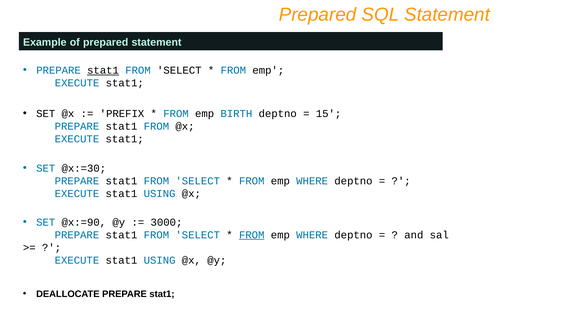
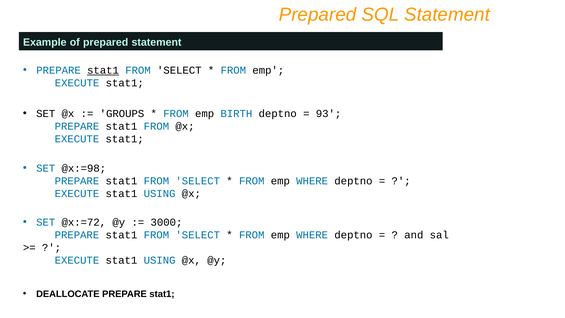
PREFIX: PREFIX -> GROUPS
15: 15 -> 93
@x:=30: @x:=30 -> @x:=98
@x:=90: @x:=90 -> @x:=72
FROM at (252, 235) underline: present -> none
